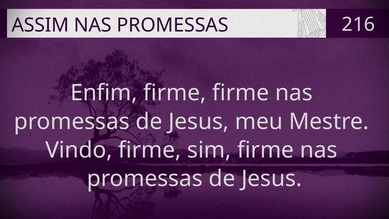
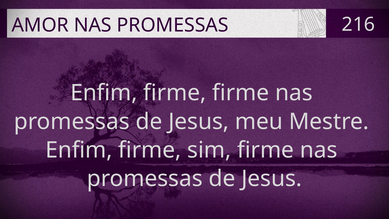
ASSIM: ASSIM -> AMOR
Vindo at (79, 150): Vindo -> Enfim
